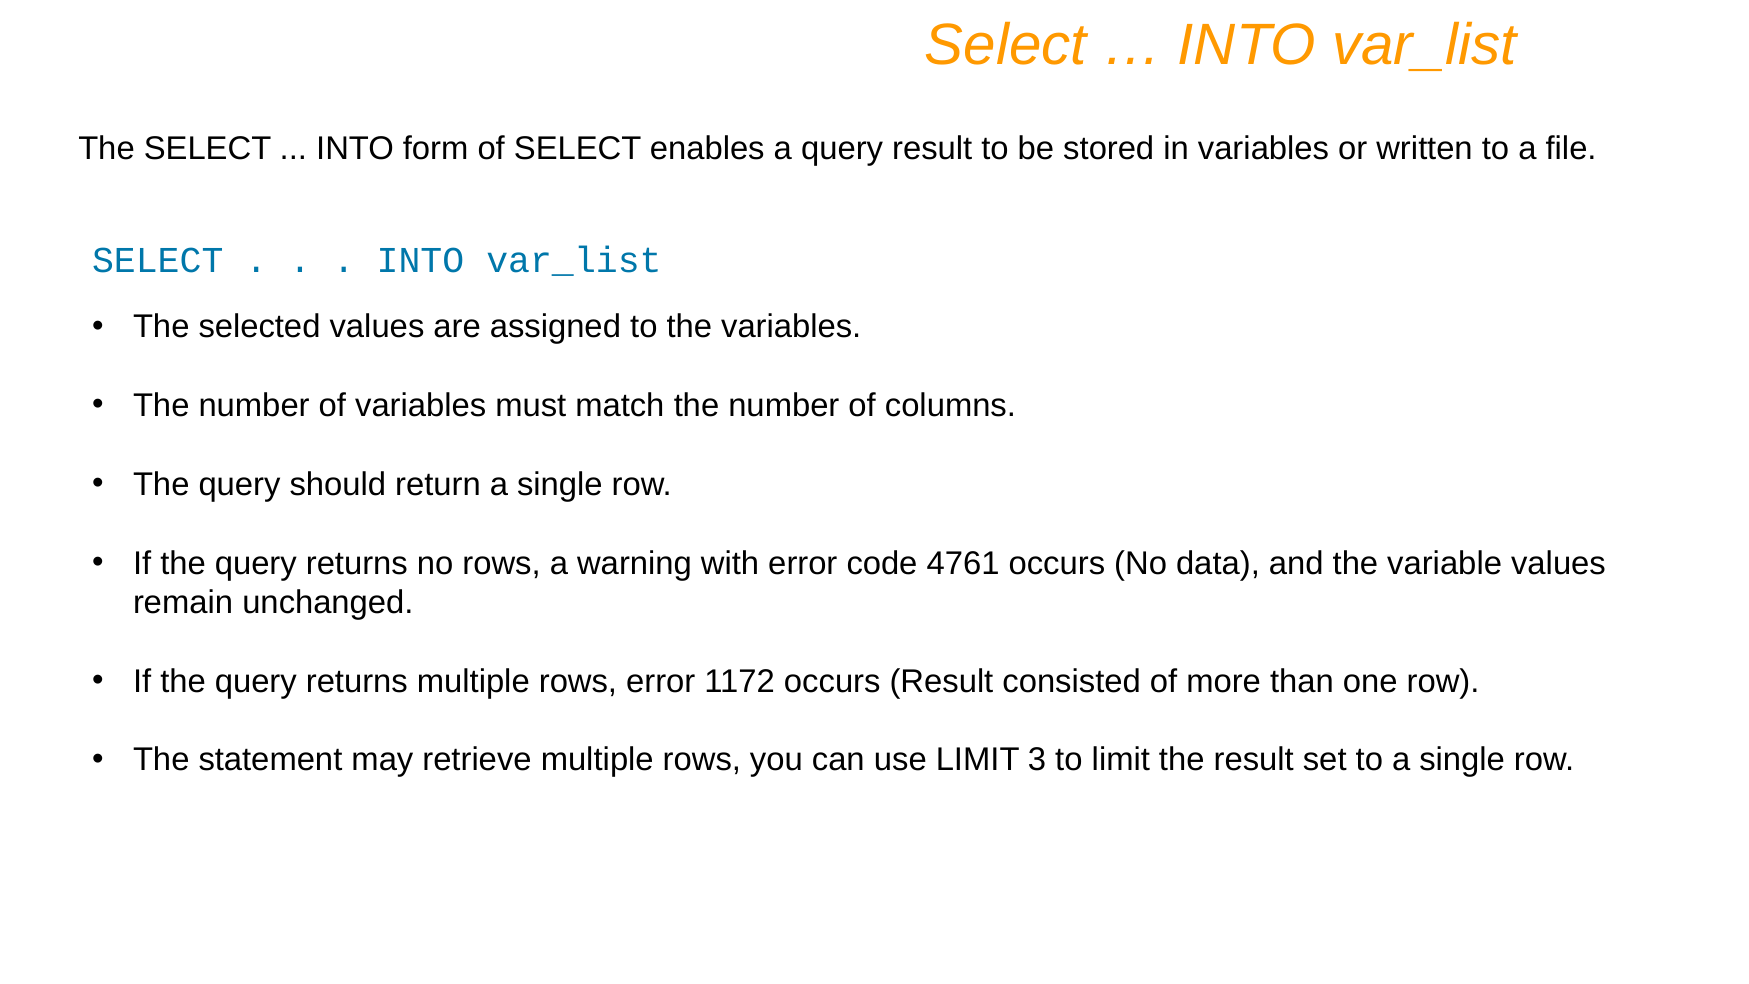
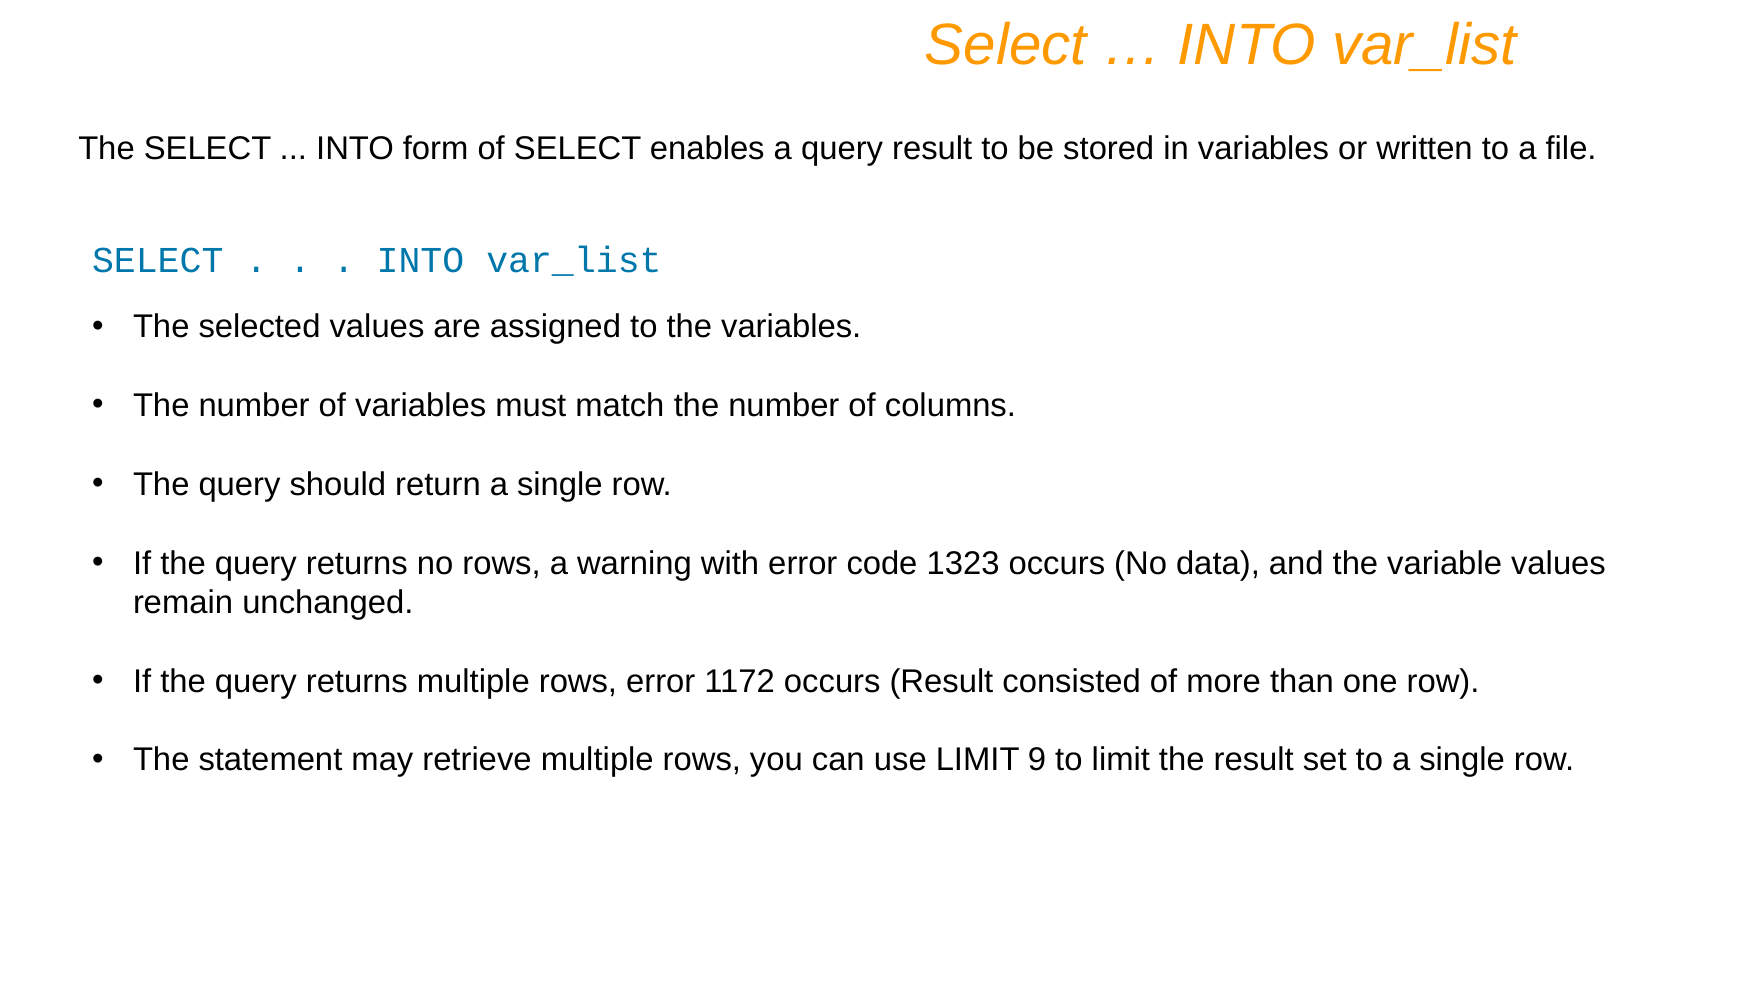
4761: 4761 -> 1323
3: 3 -> 9
